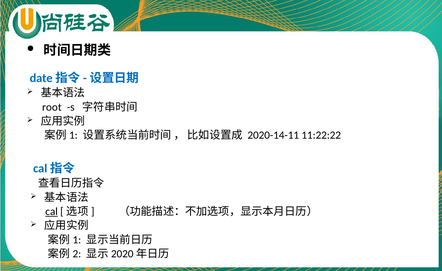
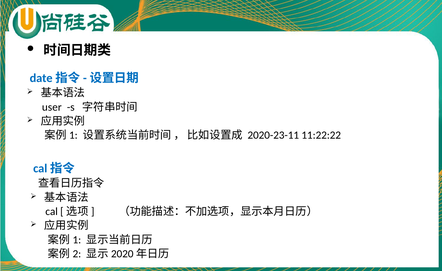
root: root -> user
2020-14-11: 2020-14-11 -> 2020-23-11
cal underline: present -> none
